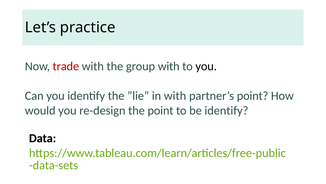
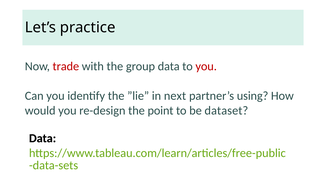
group with: with -> data
you at (206, 66) colour: black -> red
in with: with -> next
partner’s point: point -> using
be identify: identify -> dataset
